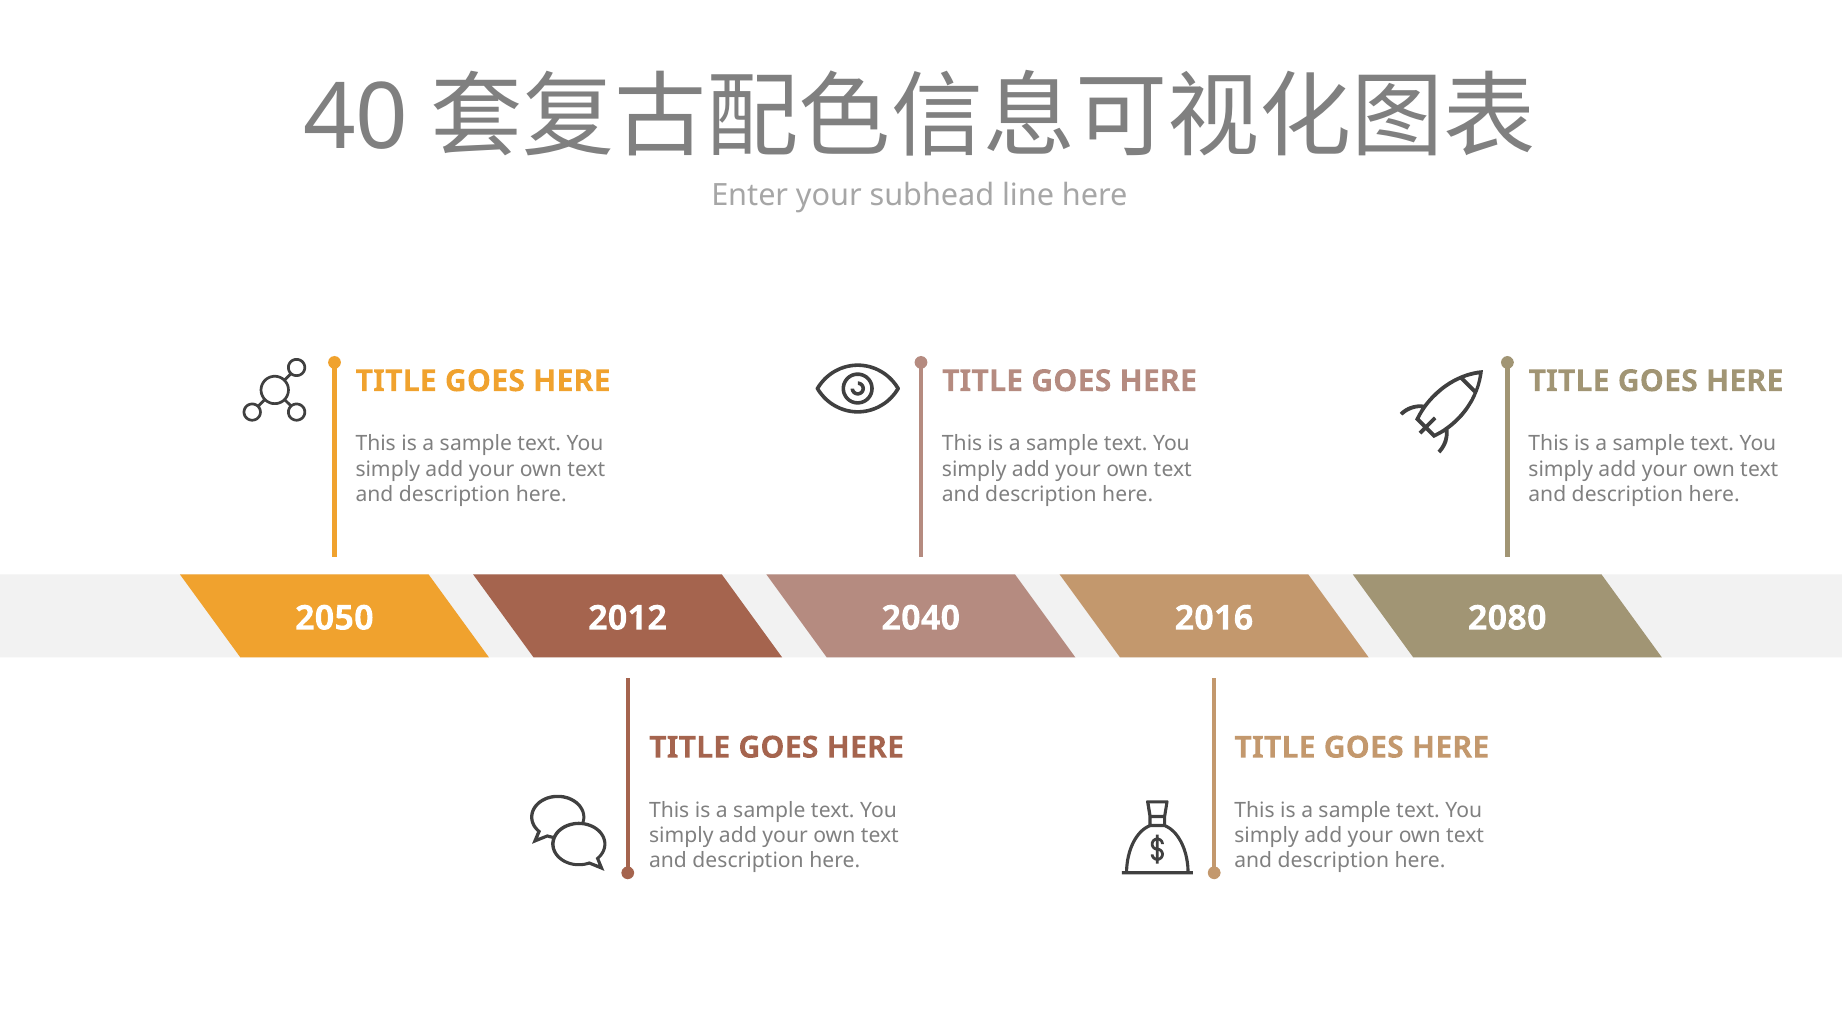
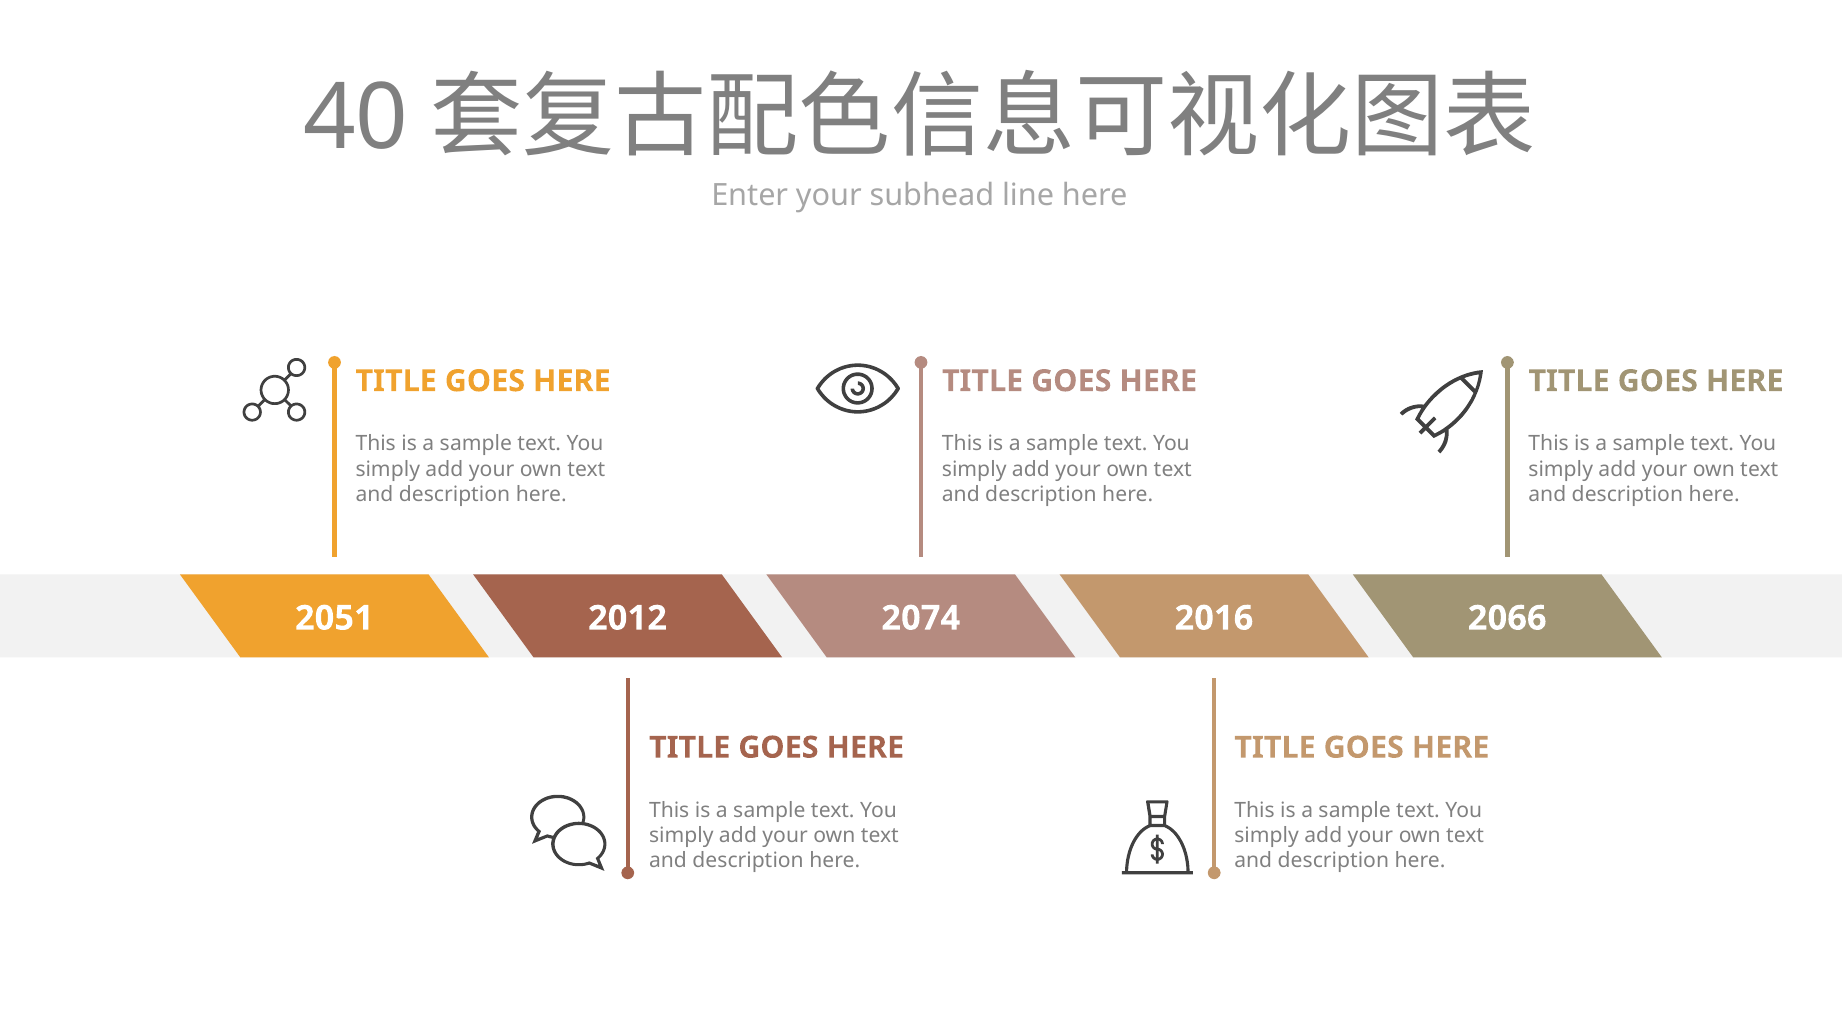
2050: 2050 -> 2051
2040: 2040 -> 2074
2080: 2080 -> 2066
